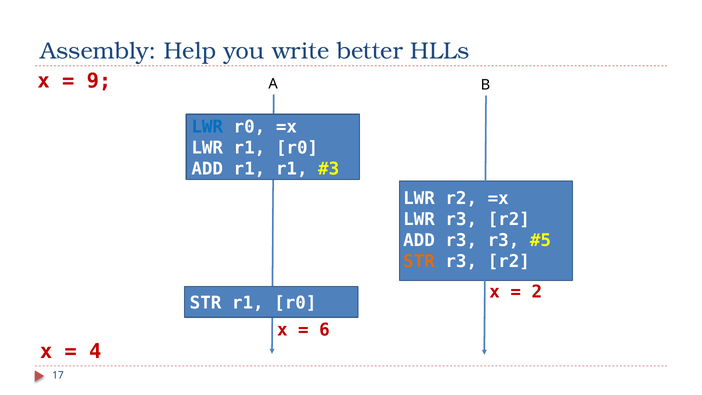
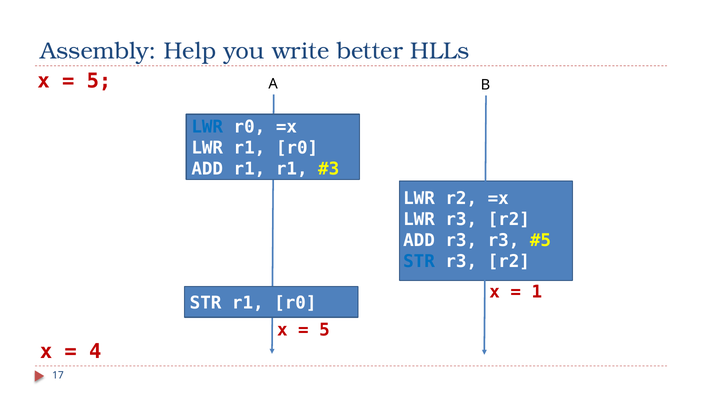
9 at (99, 81): 9 -> 5
STR at (419, 262) colour: orange -> blue
2: 2 -> 1
6 at (325, 330): 6 -> 5
